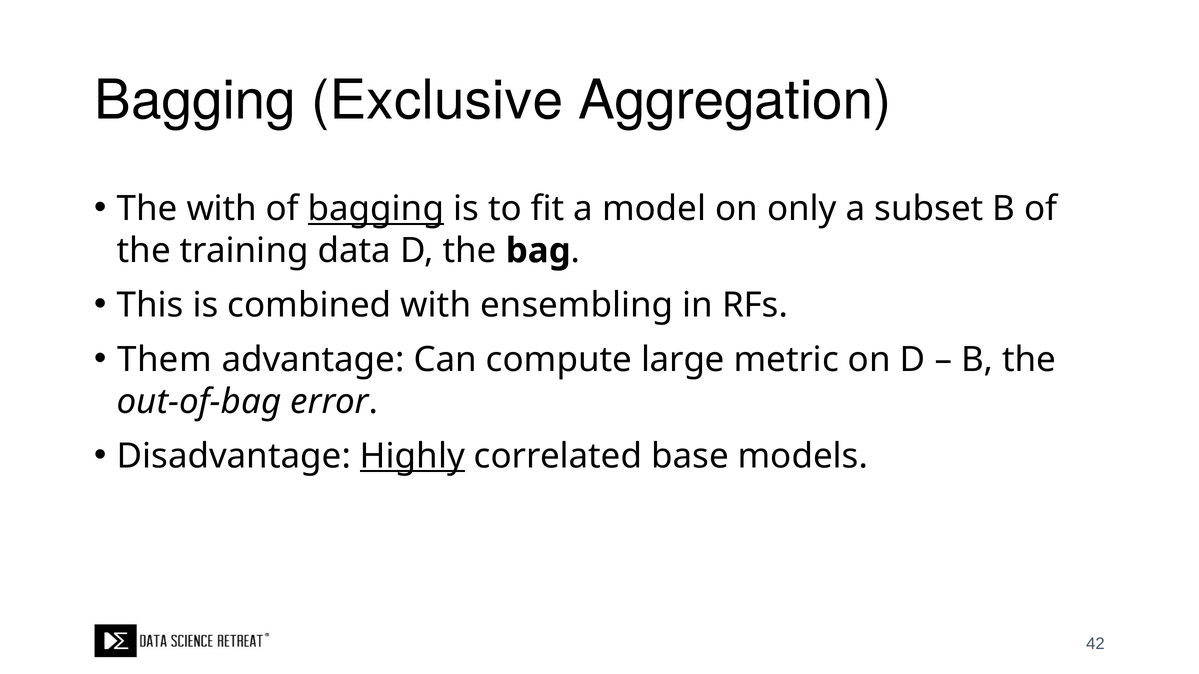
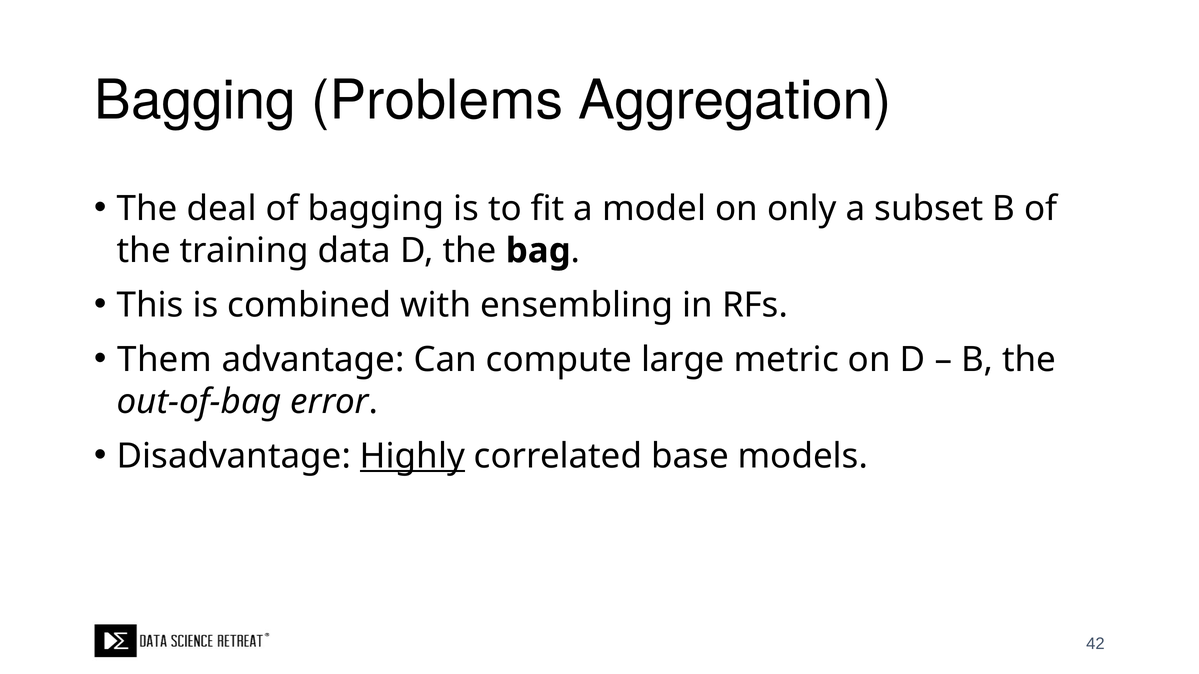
Exclusive: Exclusive -> Problems
The with: with -> deal
bagging at (376, 209) underline: present -> none
